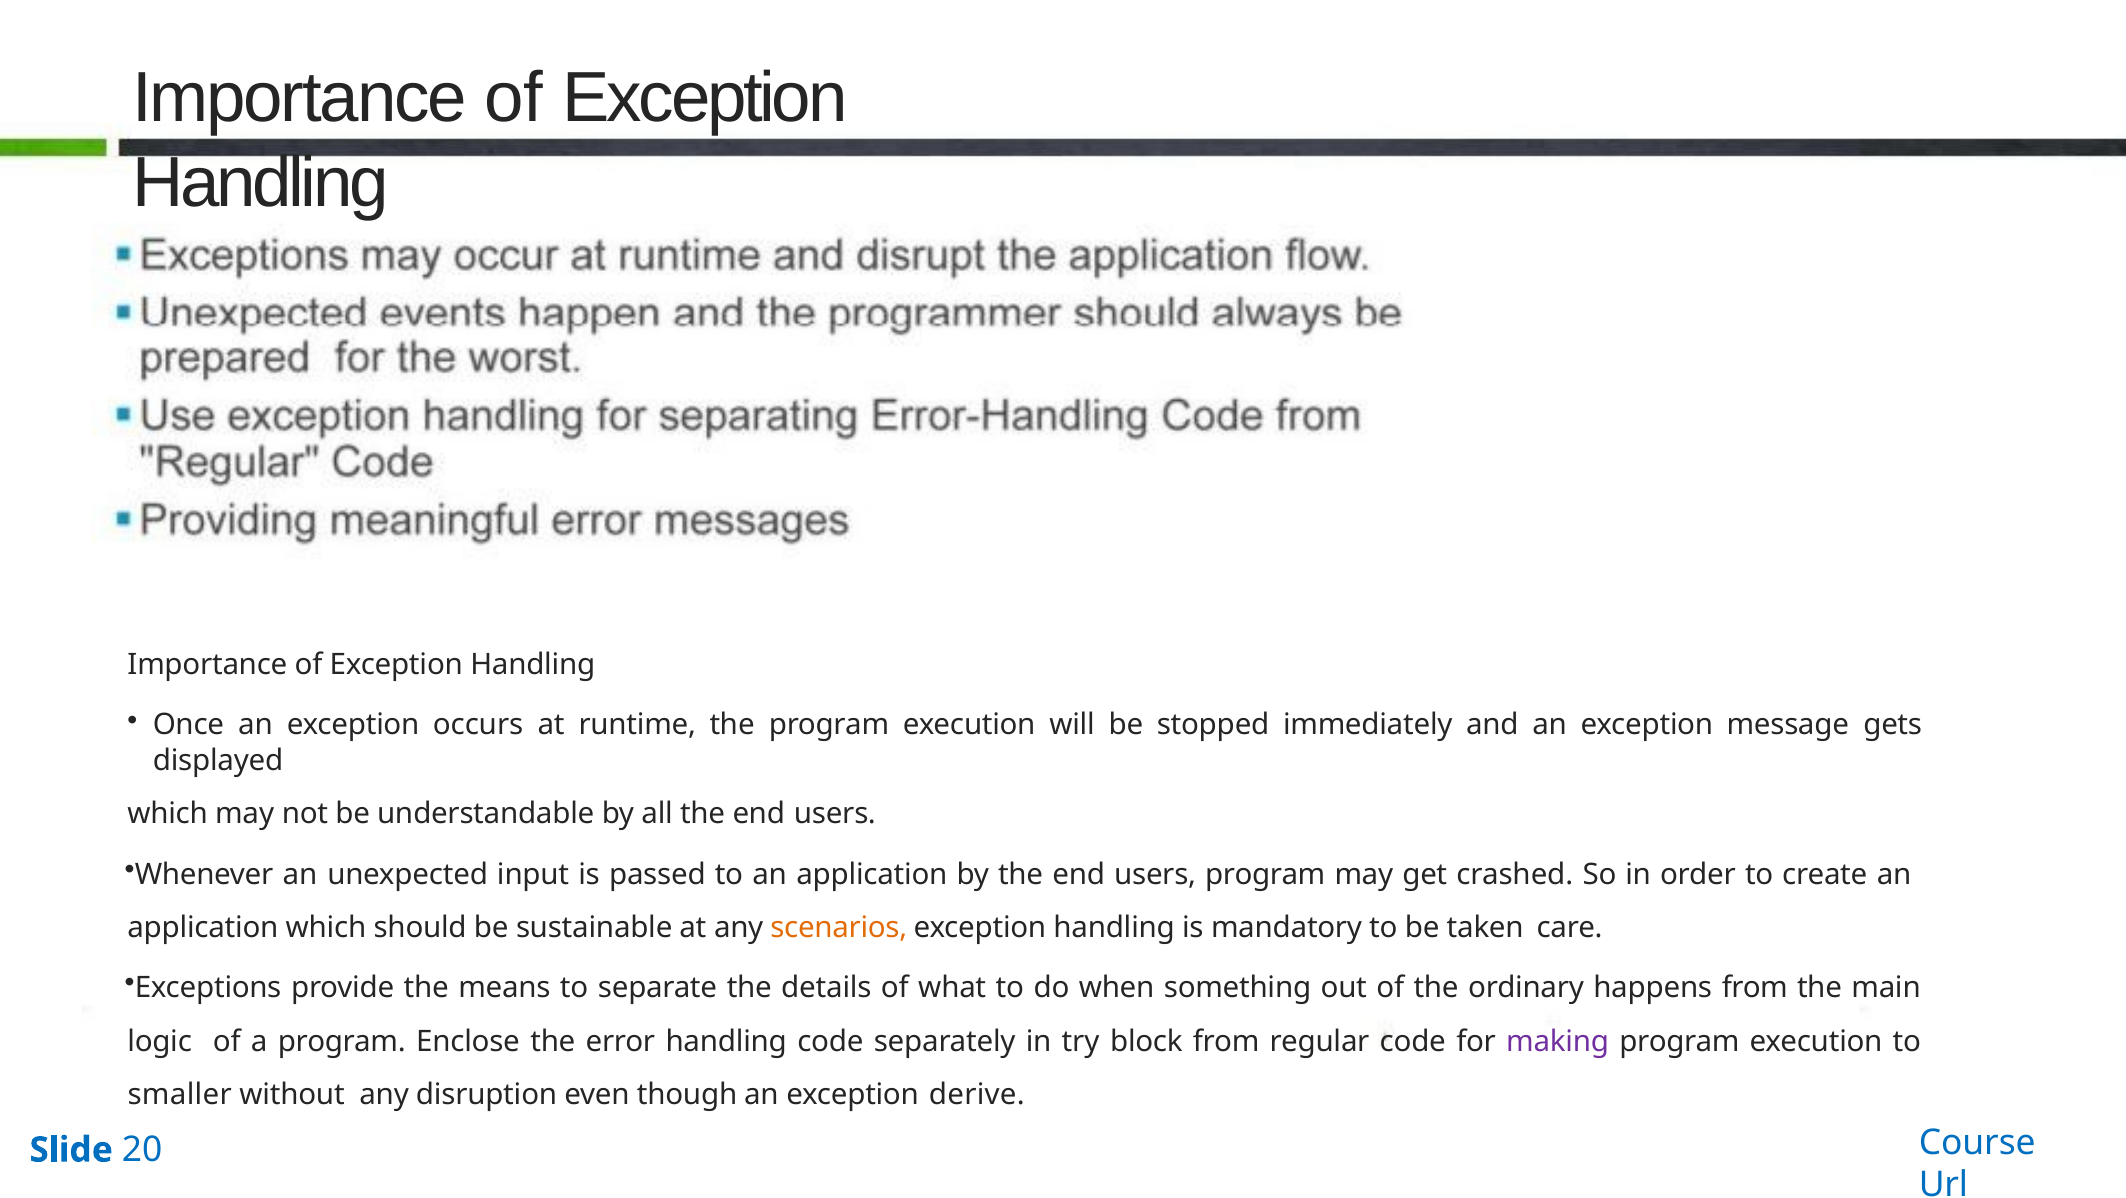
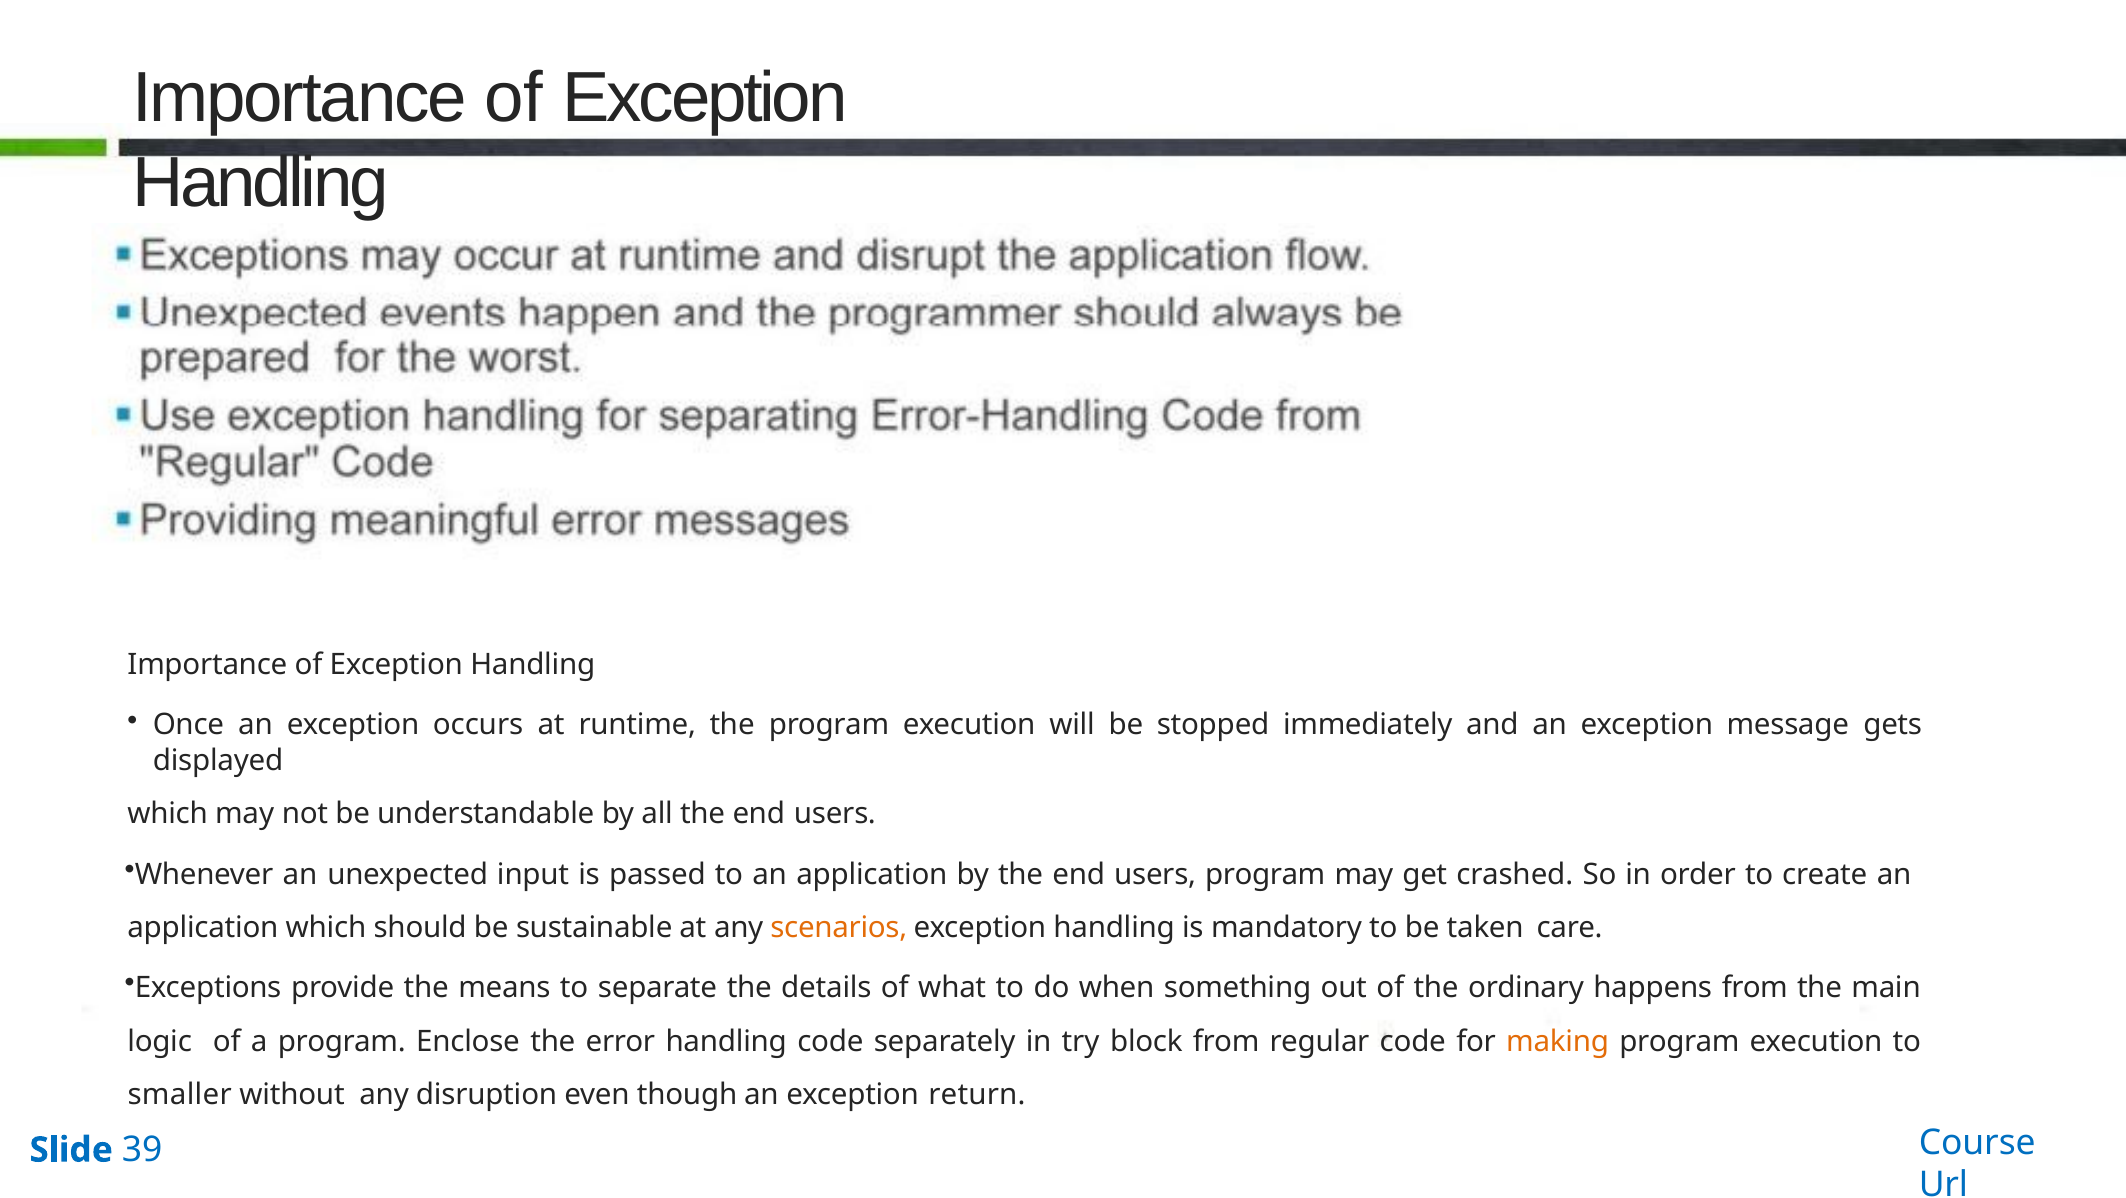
making colour: purple -> orange
derive: derive -> return
20: 20 -> 39
